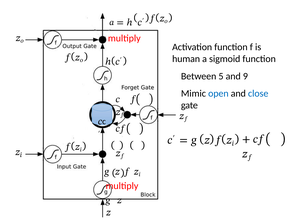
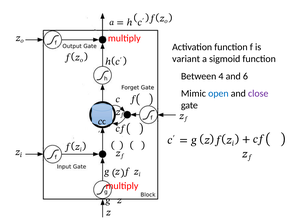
human: human -> variant
5: 5 -> 4
9: 9 -> 6
close colour: blue -> purple
